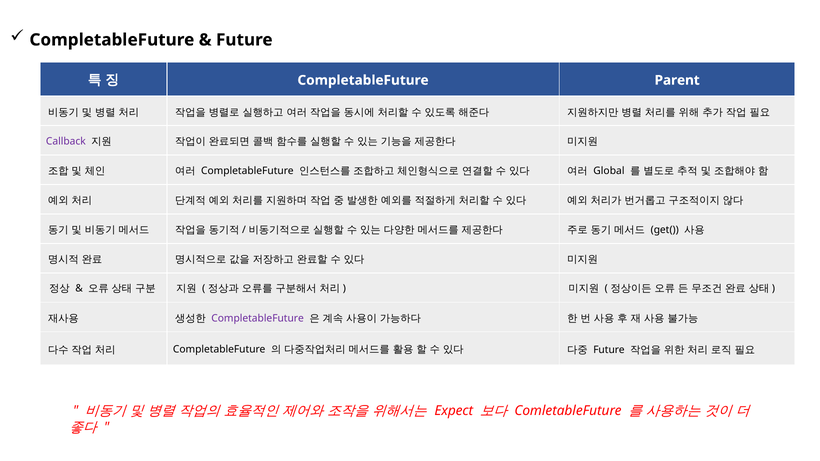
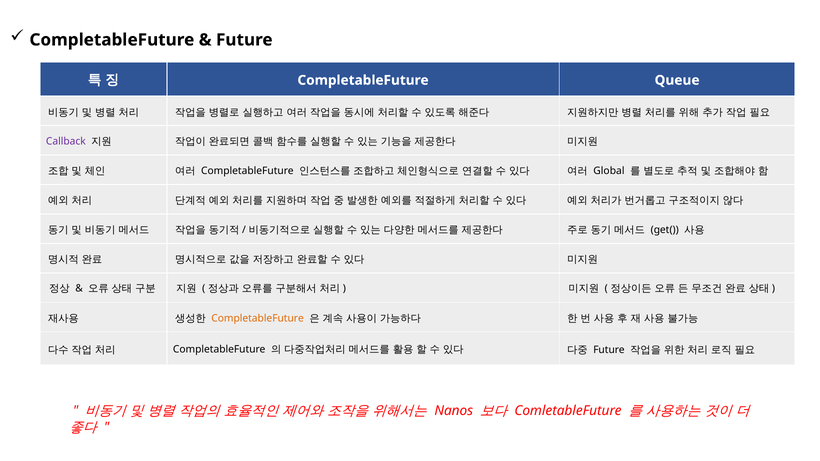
Parent: Parent -> Queue
CompletableFuture at (258, 319) colour: purple -> orange
Expect: Expect -> Nanos
